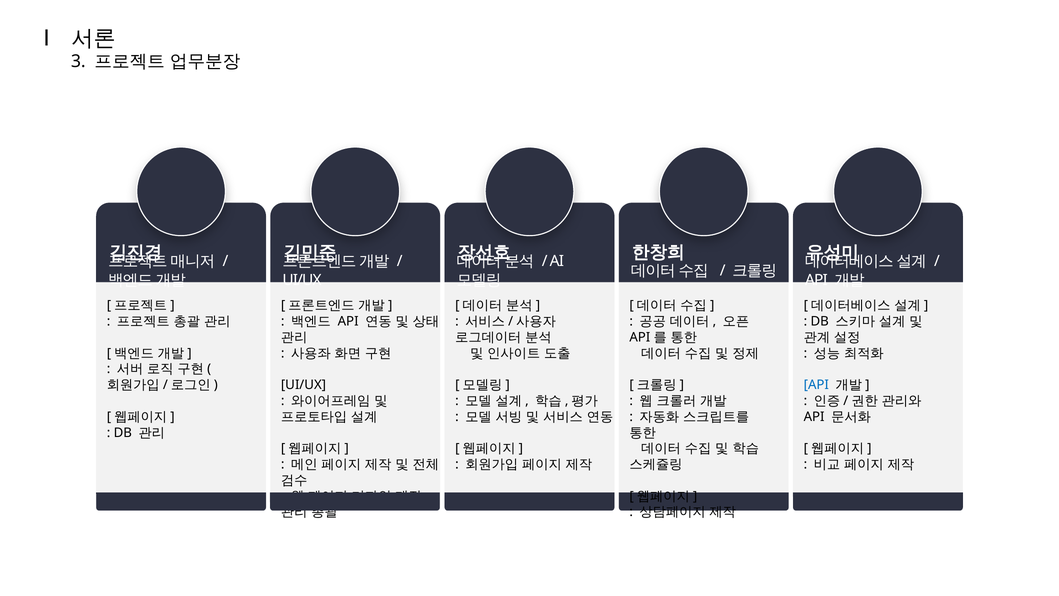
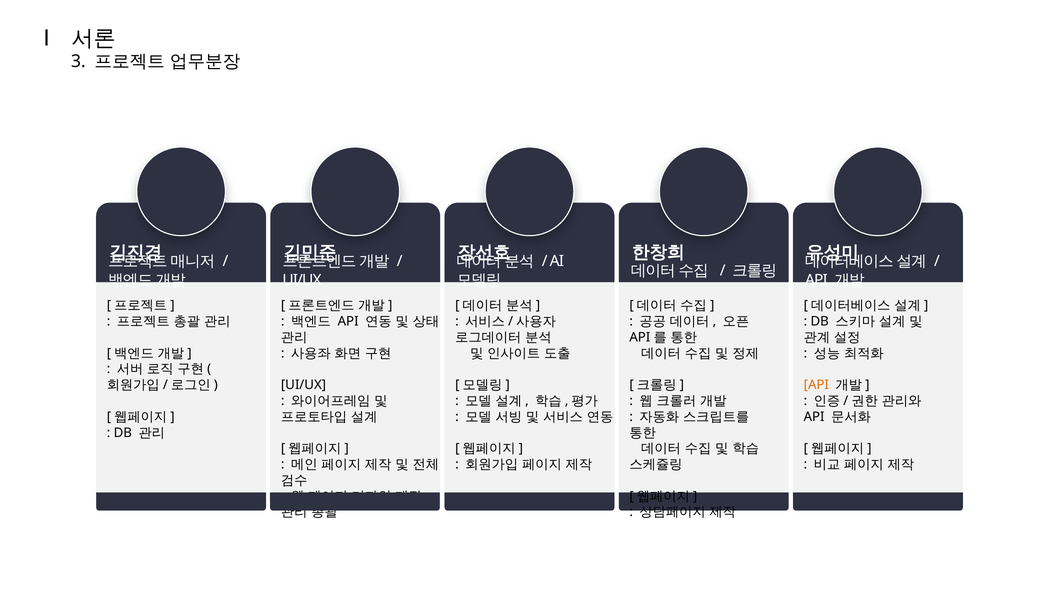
API at (816, 385) colour: blue -> orange
